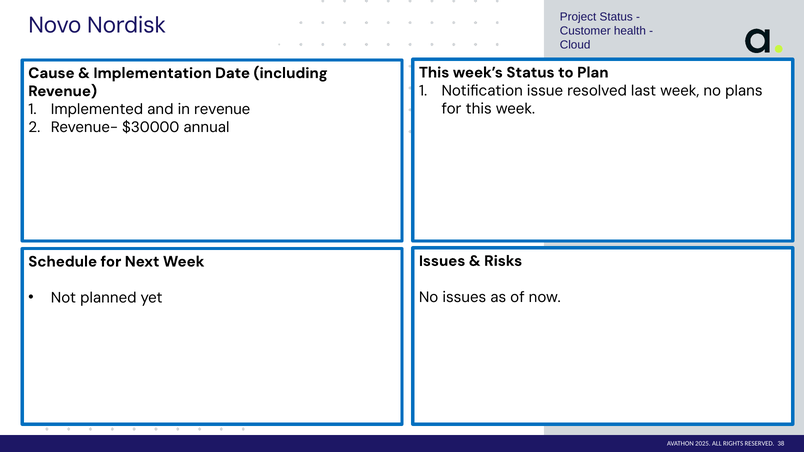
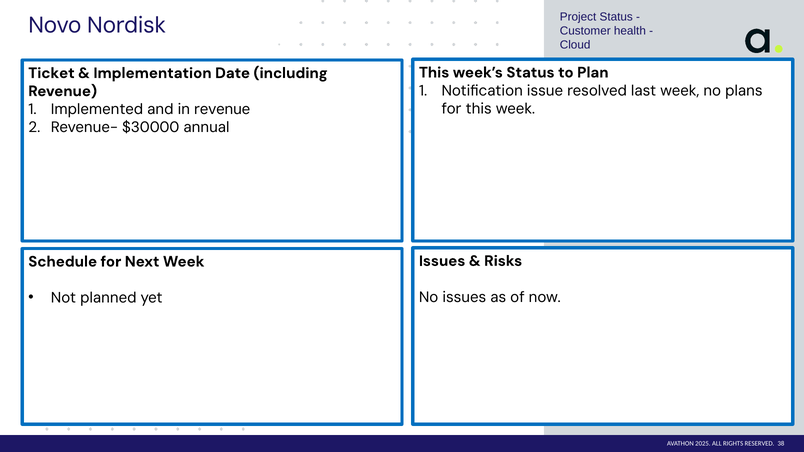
Cause: Cause -> Ticket
